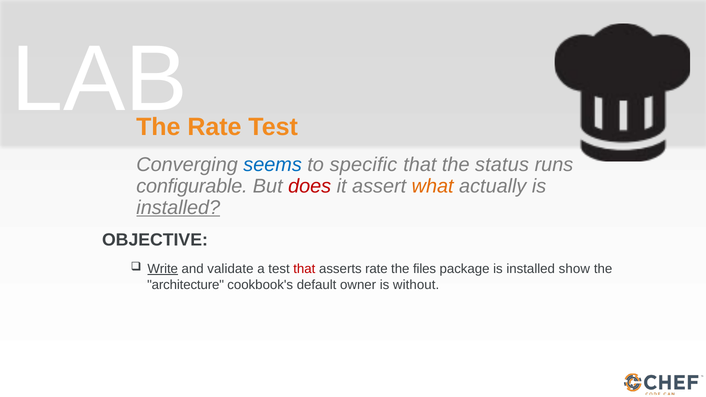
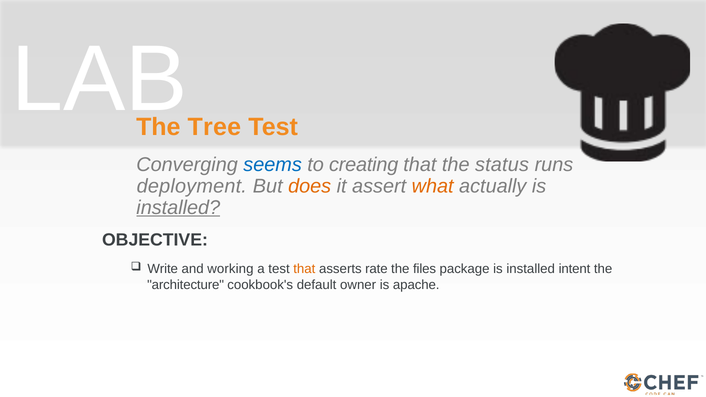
Rate at (214, 127): Rate -> Tree
specific: specific -> creating
configurable: configurable -> deployment
does colour: red -> orange
Write underline: present -> none
validate: validate -> working
that at (304, 269) colour: red -> orange
show: show -> intent
without: without -> apache
